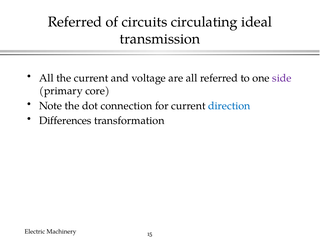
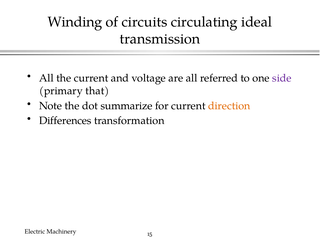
Referred at (75, 22): Referred -> Winding
core: core -> that
connection: connection -> summarize
direction colour: blue -> orange
